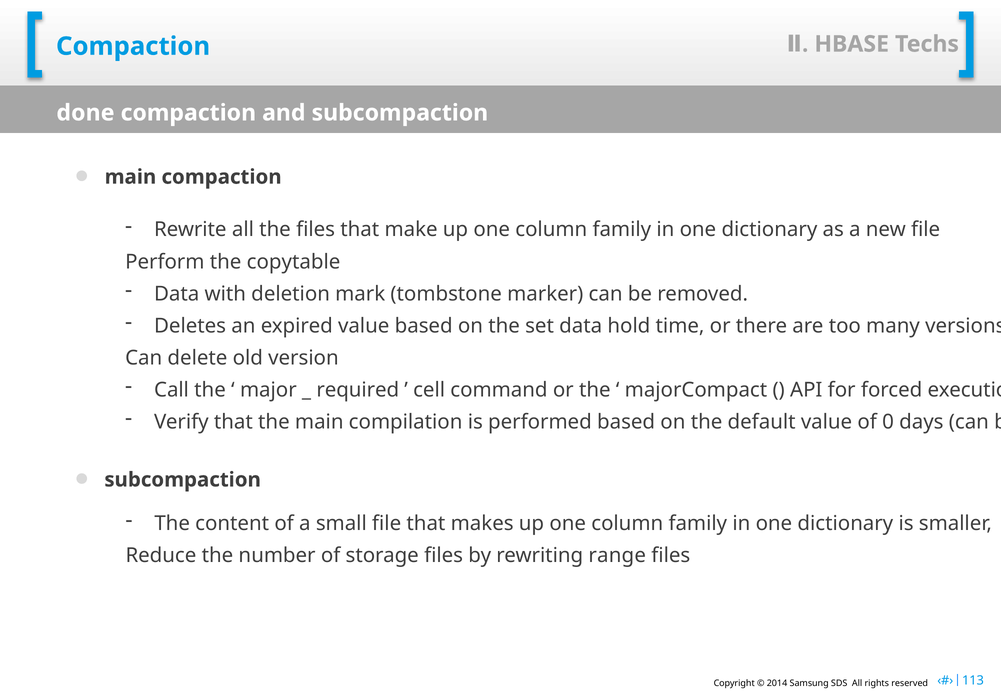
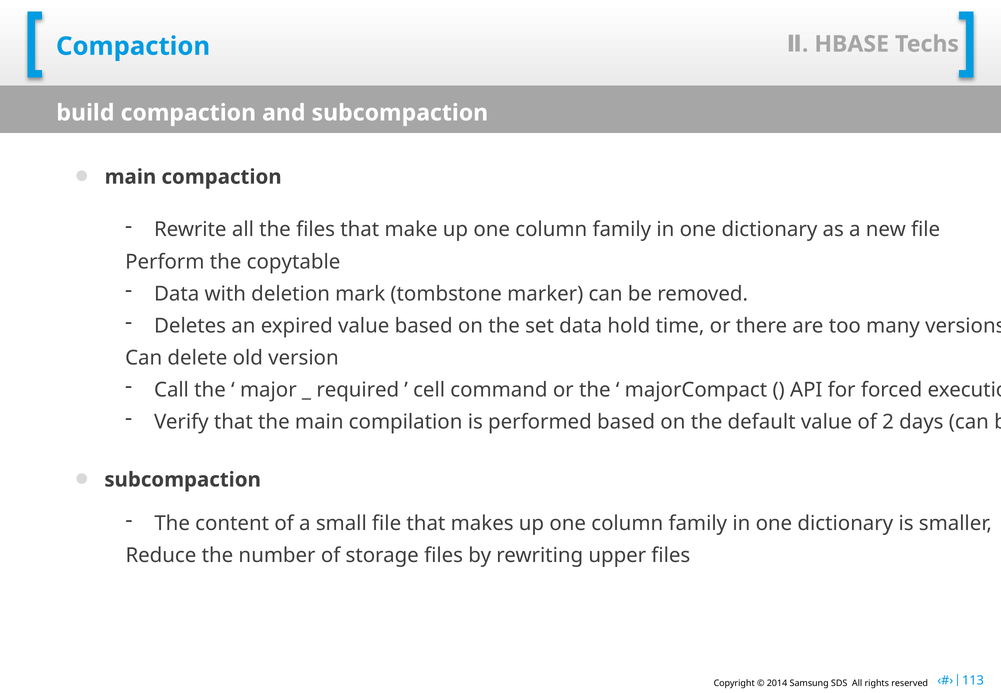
done: done -> build
0: 0 -> 2
range: range -> upper
